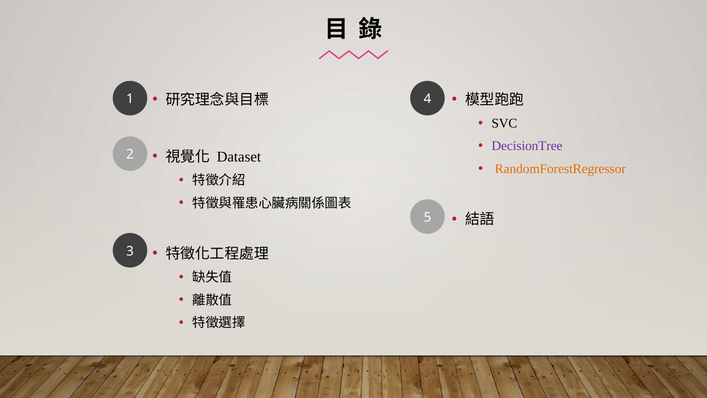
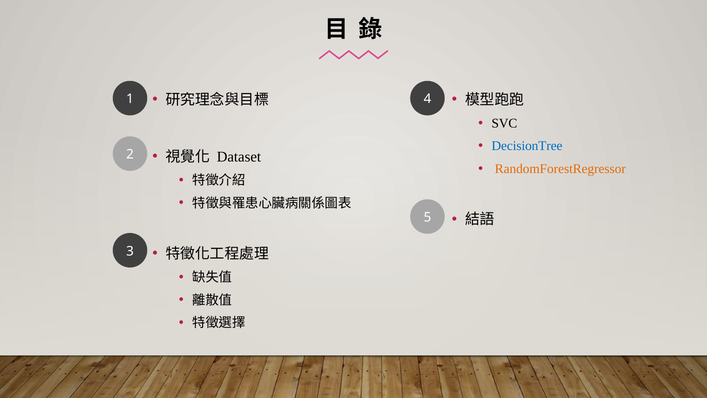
DecisionTree colour: purple -> blue
